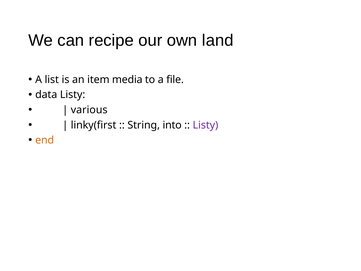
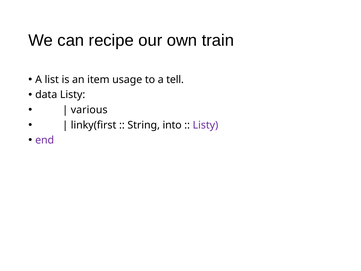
land: land -> train
media: media -> usage
file: file -> tell
end colour: orange -> purple
